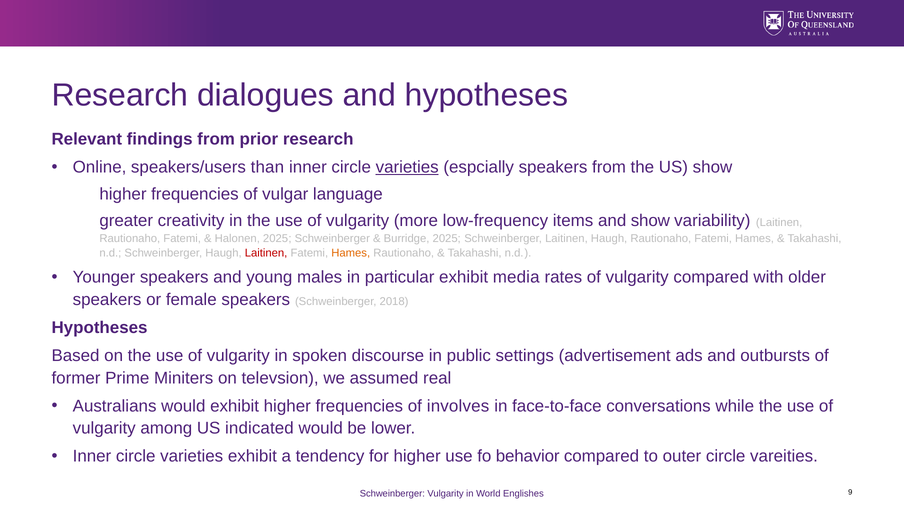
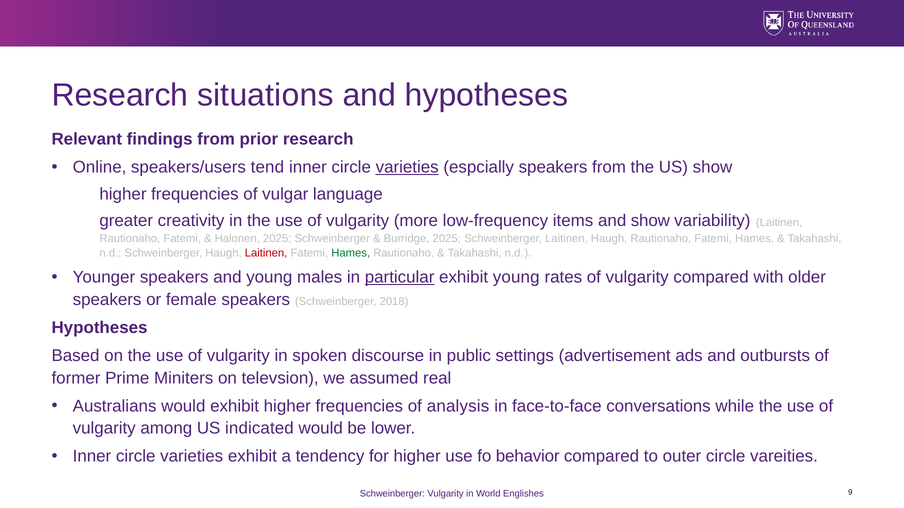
dialogues: dialogues -> situations
than: than -> tend
Hames at (351, 254) colour: orange -> green
particular underline: none -> present
exhibit media: media -> young
involves: involves -> analysis
